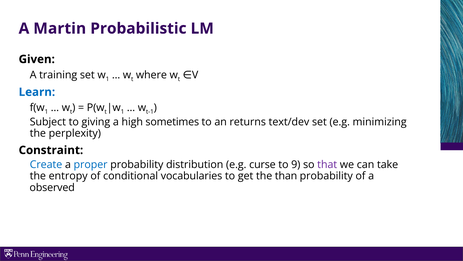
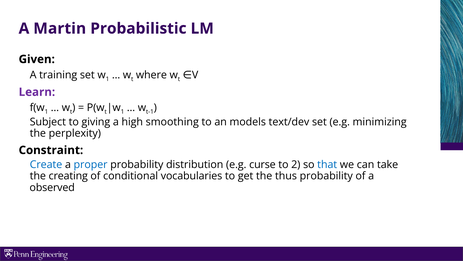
Learn colour: blue -> purple
sometimes: sometimes -> smoothing
returns: returns -> models
9: 9 -> 2
that colour: purple -> blue
entropy: entropy -> creating
than: than -> thus
